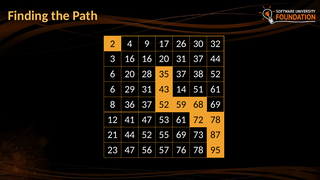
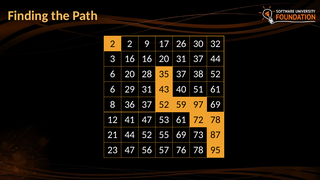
2 4: 4 -> 2
14: 14 -> 40
68: 68 -> 97
